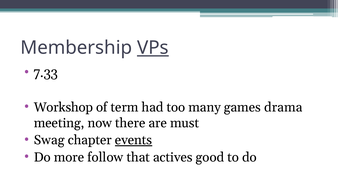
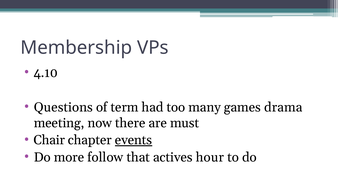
VPs underline: present -> none
7.33: 7.33 -> 4.10
Workshop: Workshop -> Questions
Swag: Swag -> Chair
good: good -> hour
